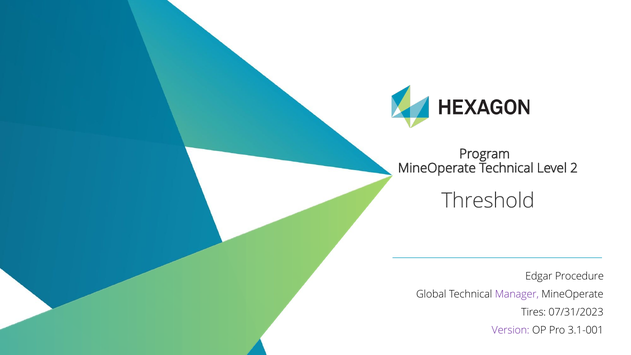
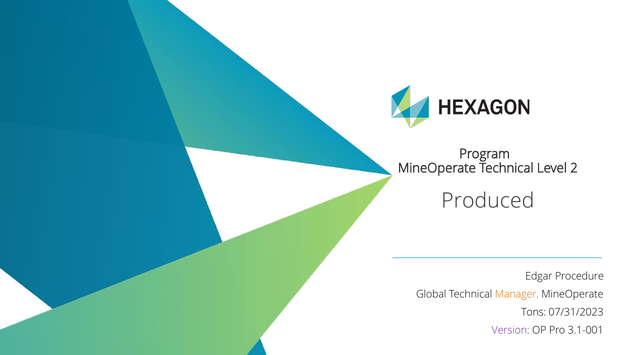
Threshold: Threshold -> Produced
Manager colour: purple -> orange
Tires: Tires -> Tons
